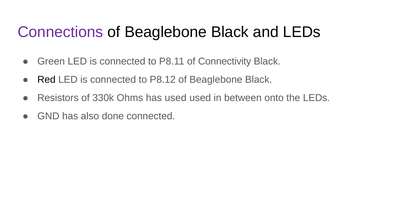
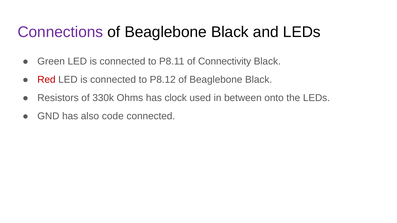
Red colour: black -> red
has used: used -> clock
done: done -> code
